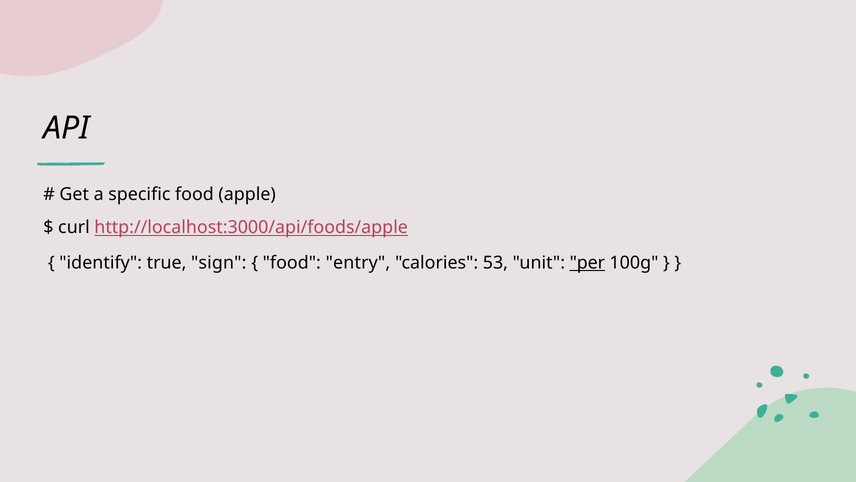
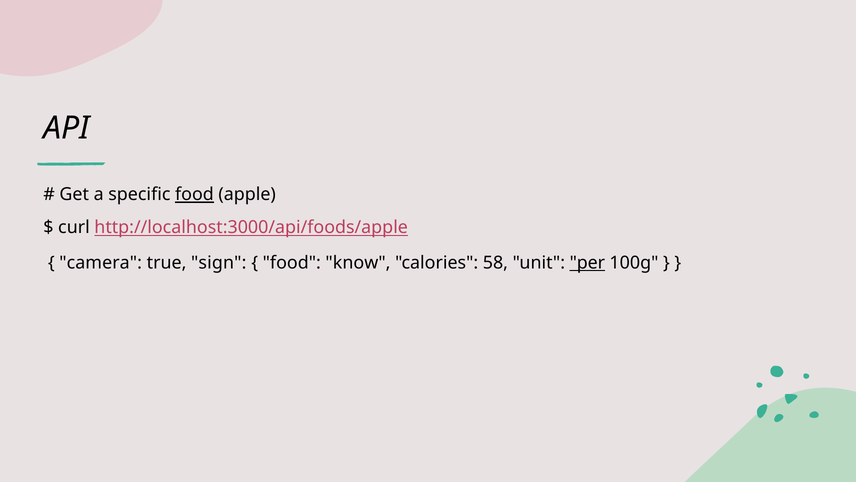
food at (194, 194) underline: none -> present
identify: identify -> camera
entry: entry -> know
53: 53 -> 58
